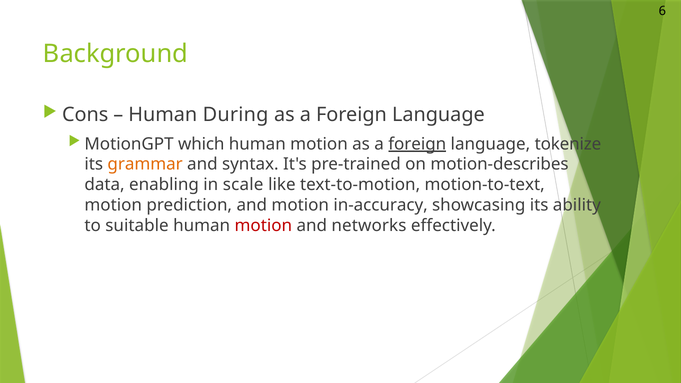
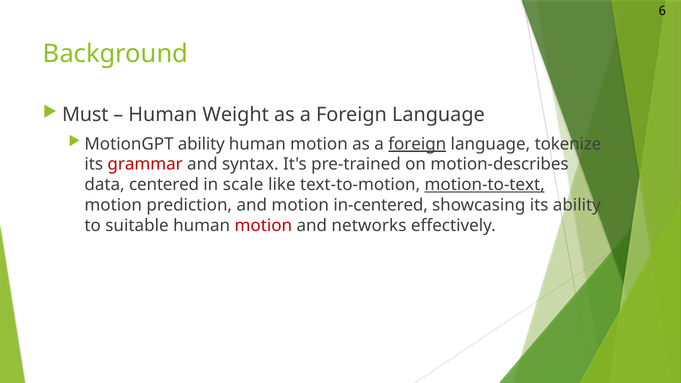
Cons: Cons -> Must
During: During -> Weight
MotionGPT which: which -> ability
grammar colour: orange -> red
enabling: enabling -> centered
motion-to-text underline: none -> present
in-accuracy: in-accuracy -> in-centered
